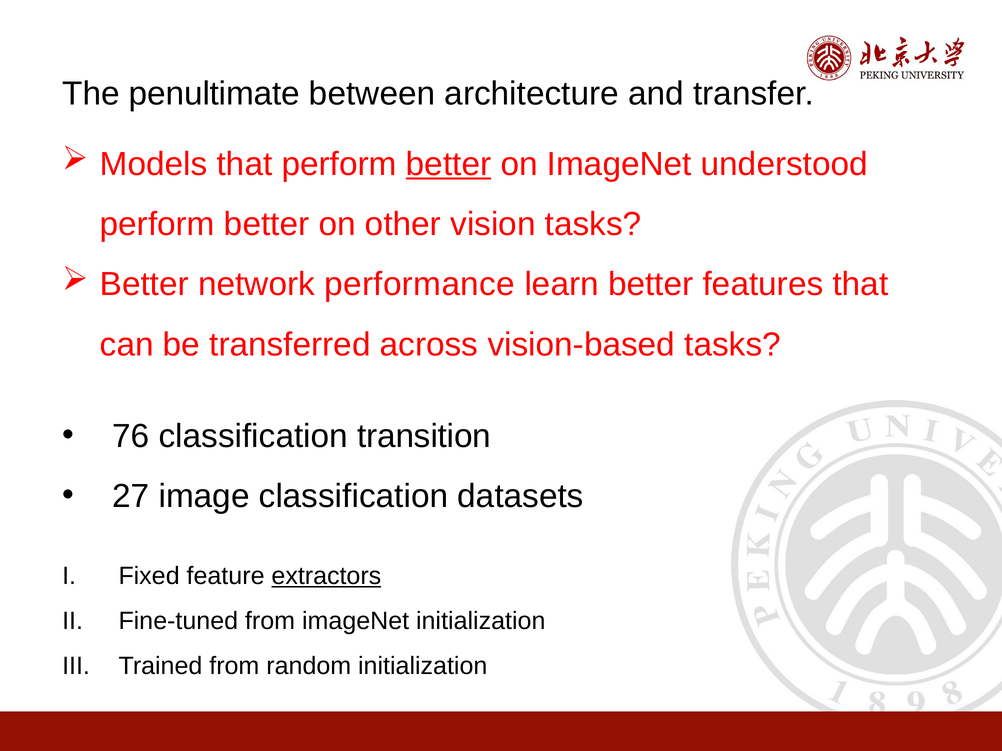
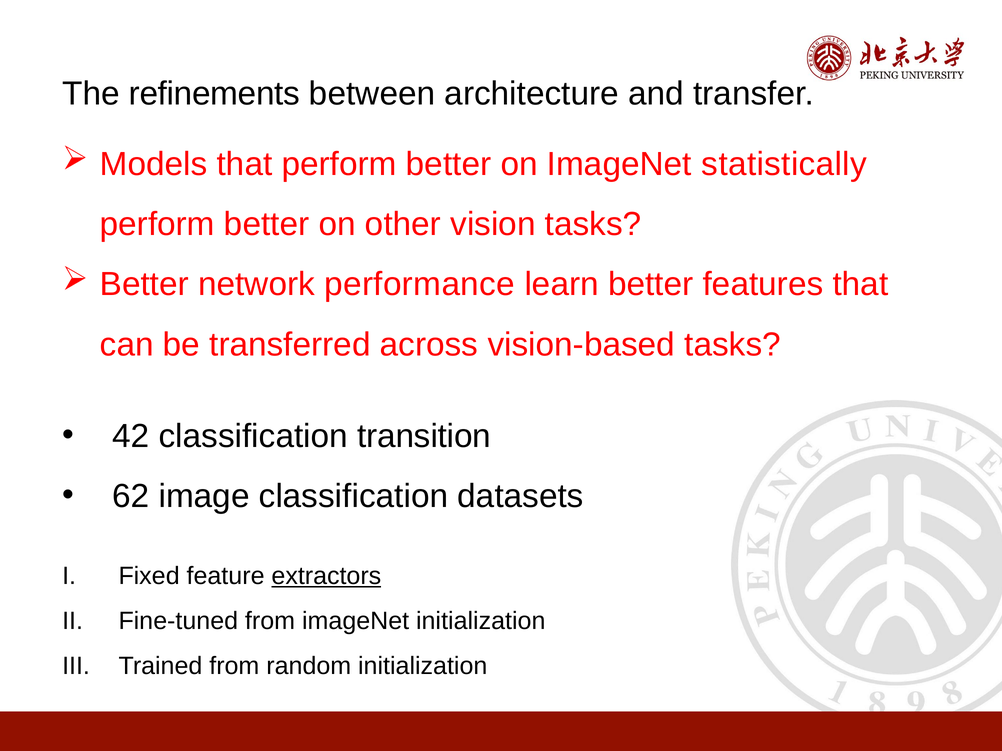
penultimate: penultimate -> refinements
better at (449, 164) underline: present -> none
understood: understood -> statistically
76: 76 -> 42
27: 27 -> 62
